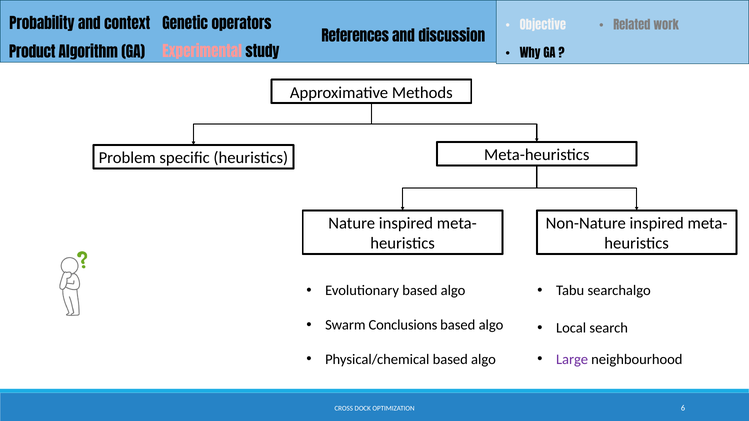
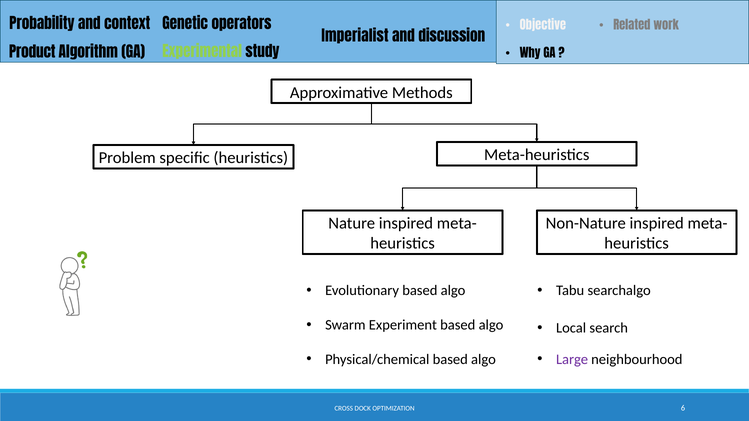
References: References -> Imperialist
Experimental colour: pink -> light green
Conclusions: Conclusions -> Experiment
